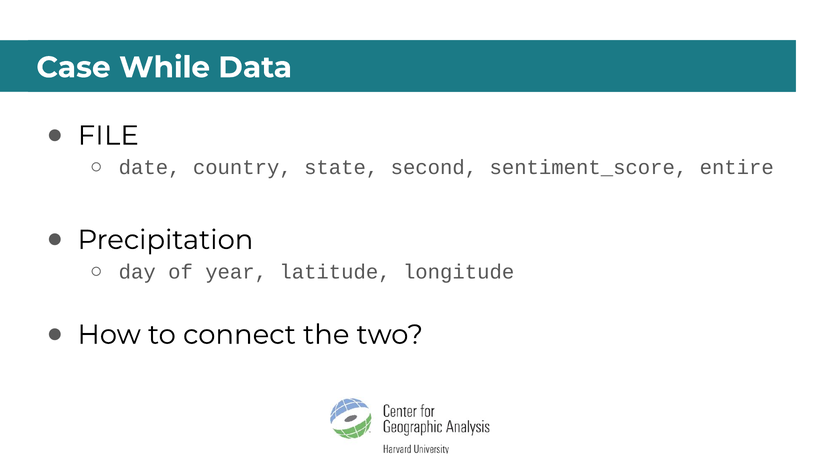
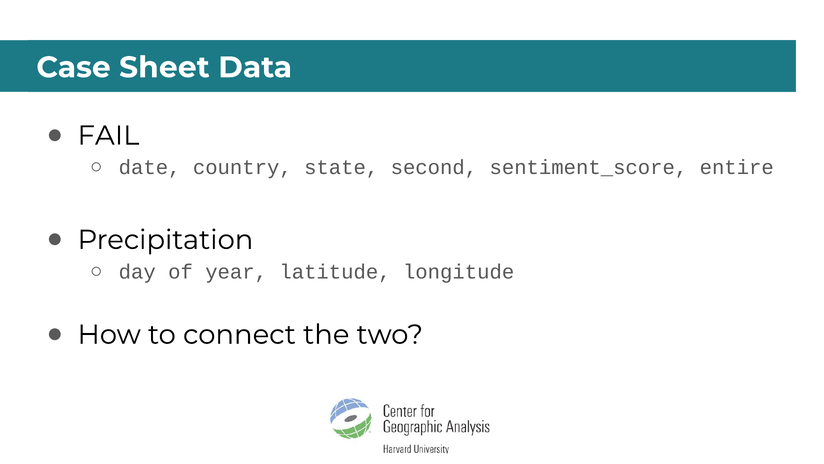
While: While -> Sheet
FILE: FILE -> FAIL
